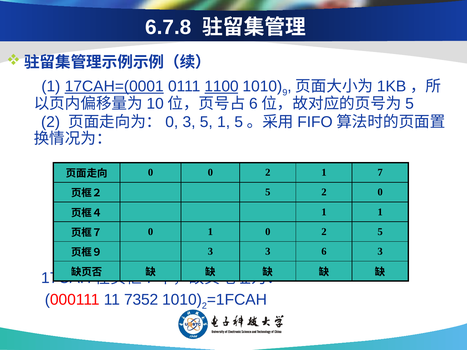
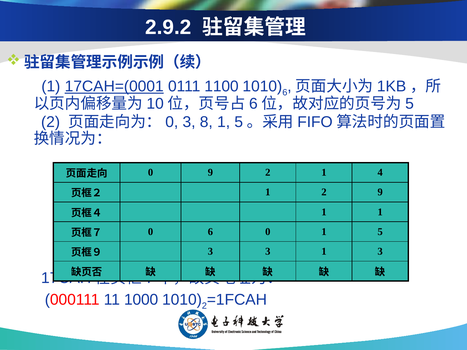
6.7.8: 6.7.8 -> 2.9.2
1100 underline: present -> none
9 at (285, 92): 9 -> 6
3 5: 5 -> 8
0 0: 0 -> 9
7: 7 -> 4
5 at (268, 192): 5 -> 1
2 0: 0 -> 9
0 1: 1 -> 6
2 at (324, 232): 2 -> 1
3 6: 6 -> 1
7352: 7352 -> 1000
